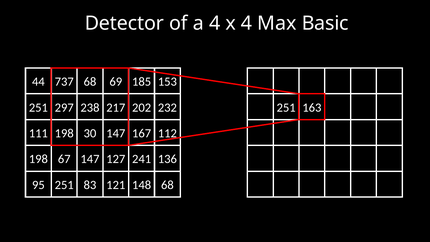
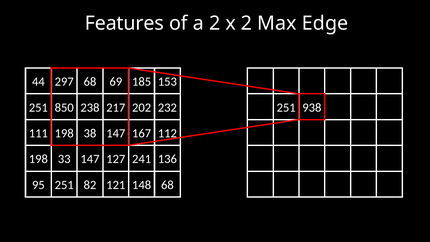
Detector: Detector -> Features
a 4: 4 -> 2
x 4: 4 -> 2
Basic: Basic -> Edge
737: 737 -> 297
297: 297 -> 850
163: 163 -> 938
30: 30 -> 38
67: 67 -> 33
83: 83 -> 82
